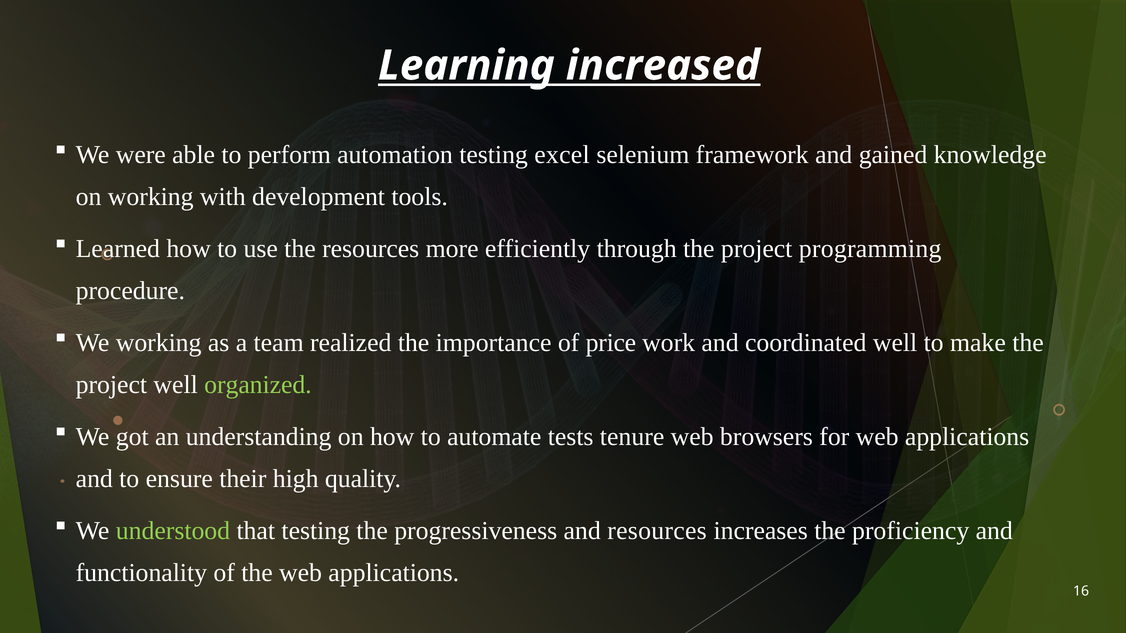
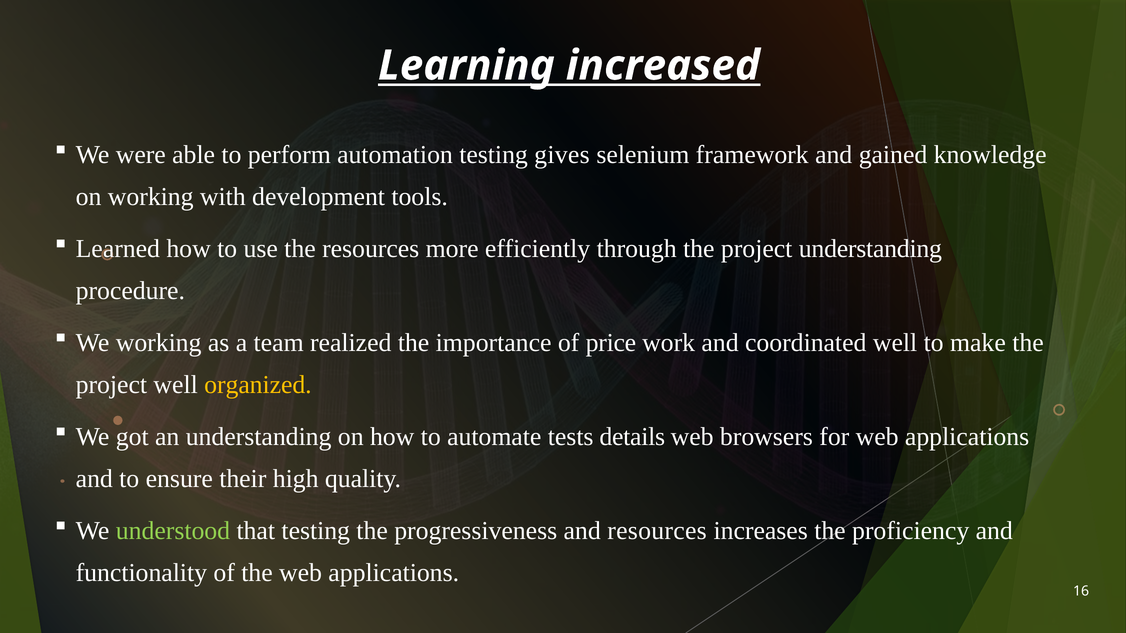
excel: excel -> gives
project programming: programming -> understanding
organized colour: light green -> yellow
tenure: tenure -> details
